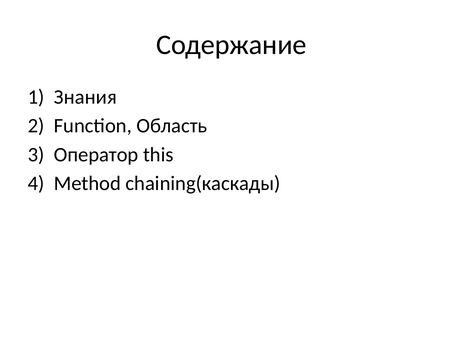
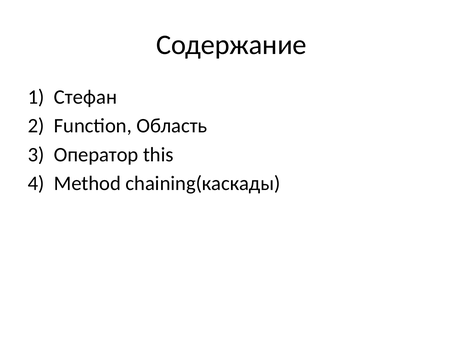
Знания: Знания -> Стефан
